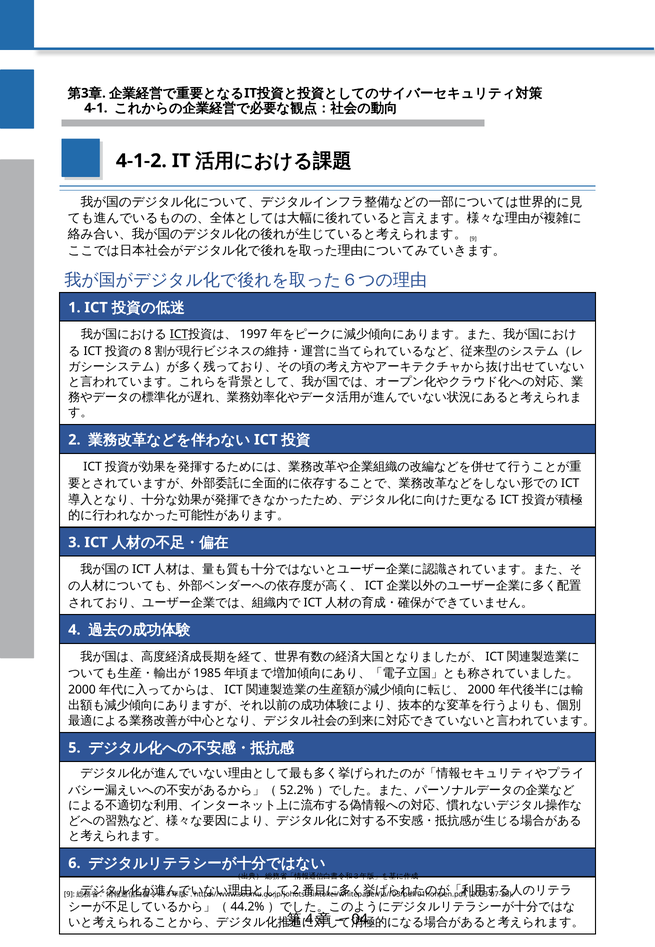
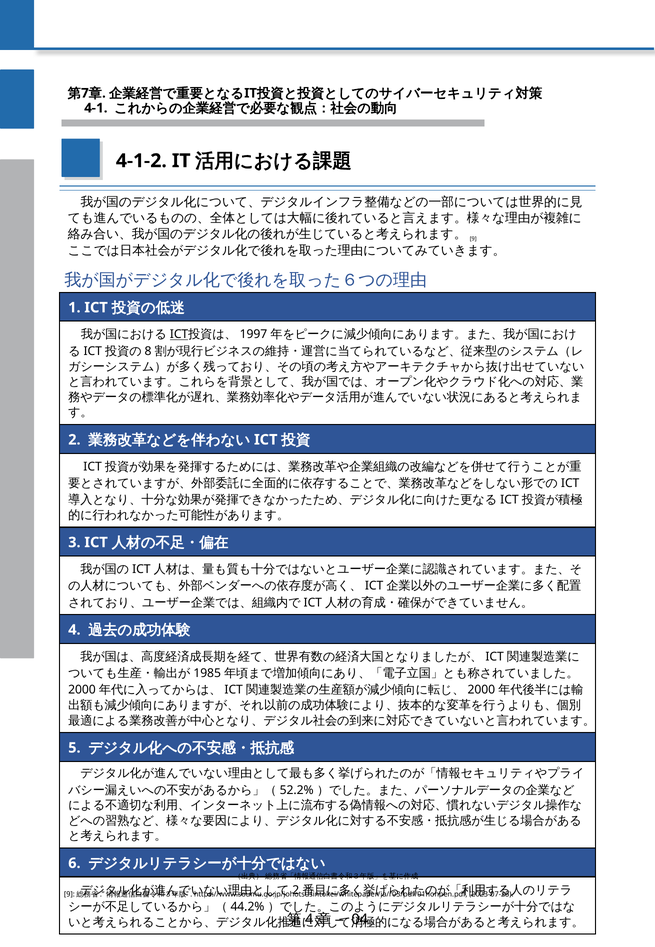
3 at (85, 93): 3 -> 7
